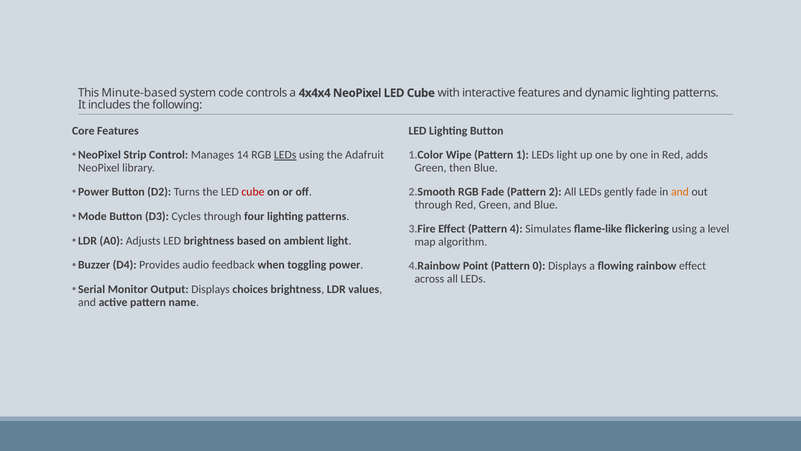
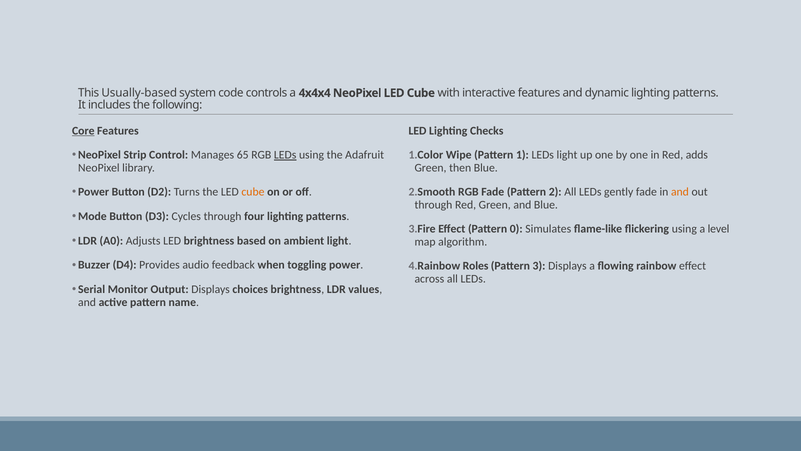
Minute-based: Minute-based -> Usually-based
Core underline: none -> present
Lighting Button: Button -> Checks
14: 14 -> 65
cube at (253, 192) colour: red -> orange
4: 4 -> 0
Point: Point -> Roles
0: 0 -> 3
